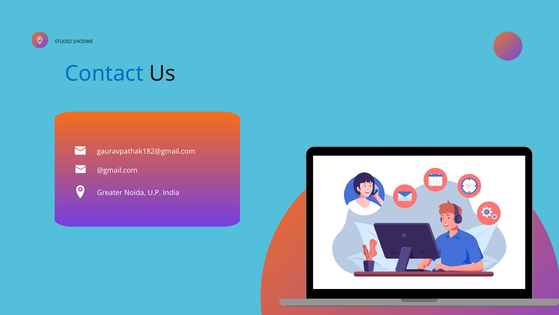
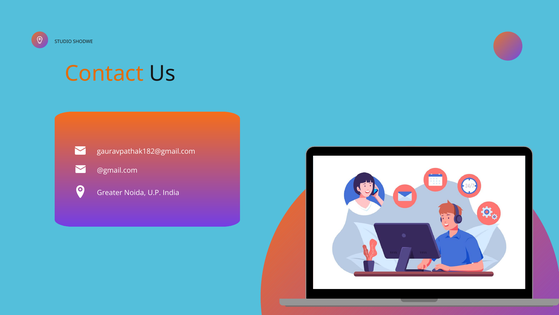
Contact colour: blue -> orange
